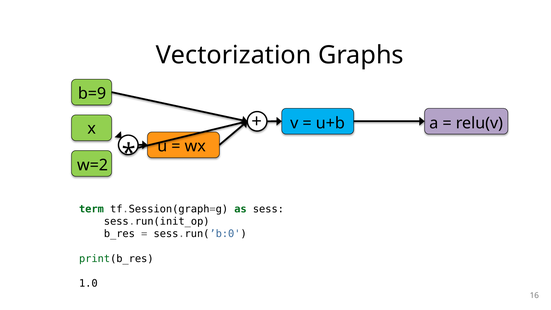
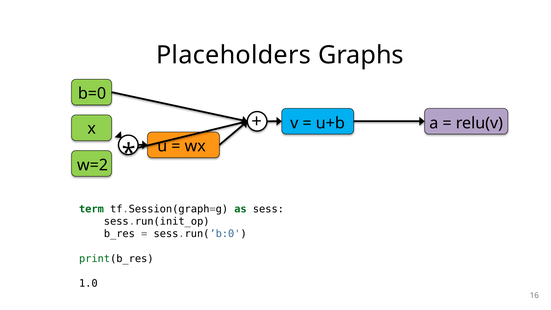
Vectorization: Vectorization -> Placeholders
b=9: b=9 -> b=0
